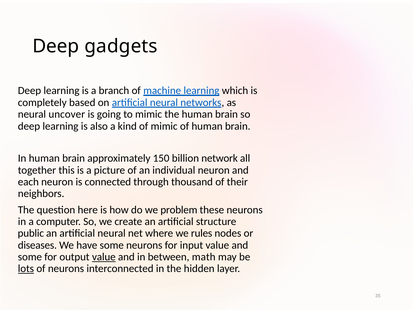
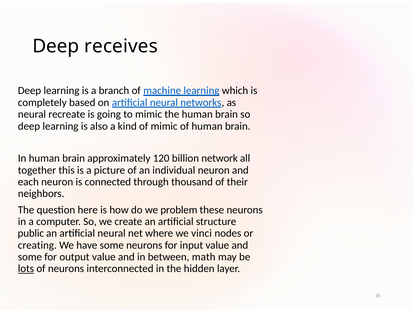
gadgets: gadgets -> receives
uncover: uncover -> recreate
150: 150 -> 120
rules: rules -> vinci
diseases: diseases -> creating
value at (104, 257) underline: present -> none
